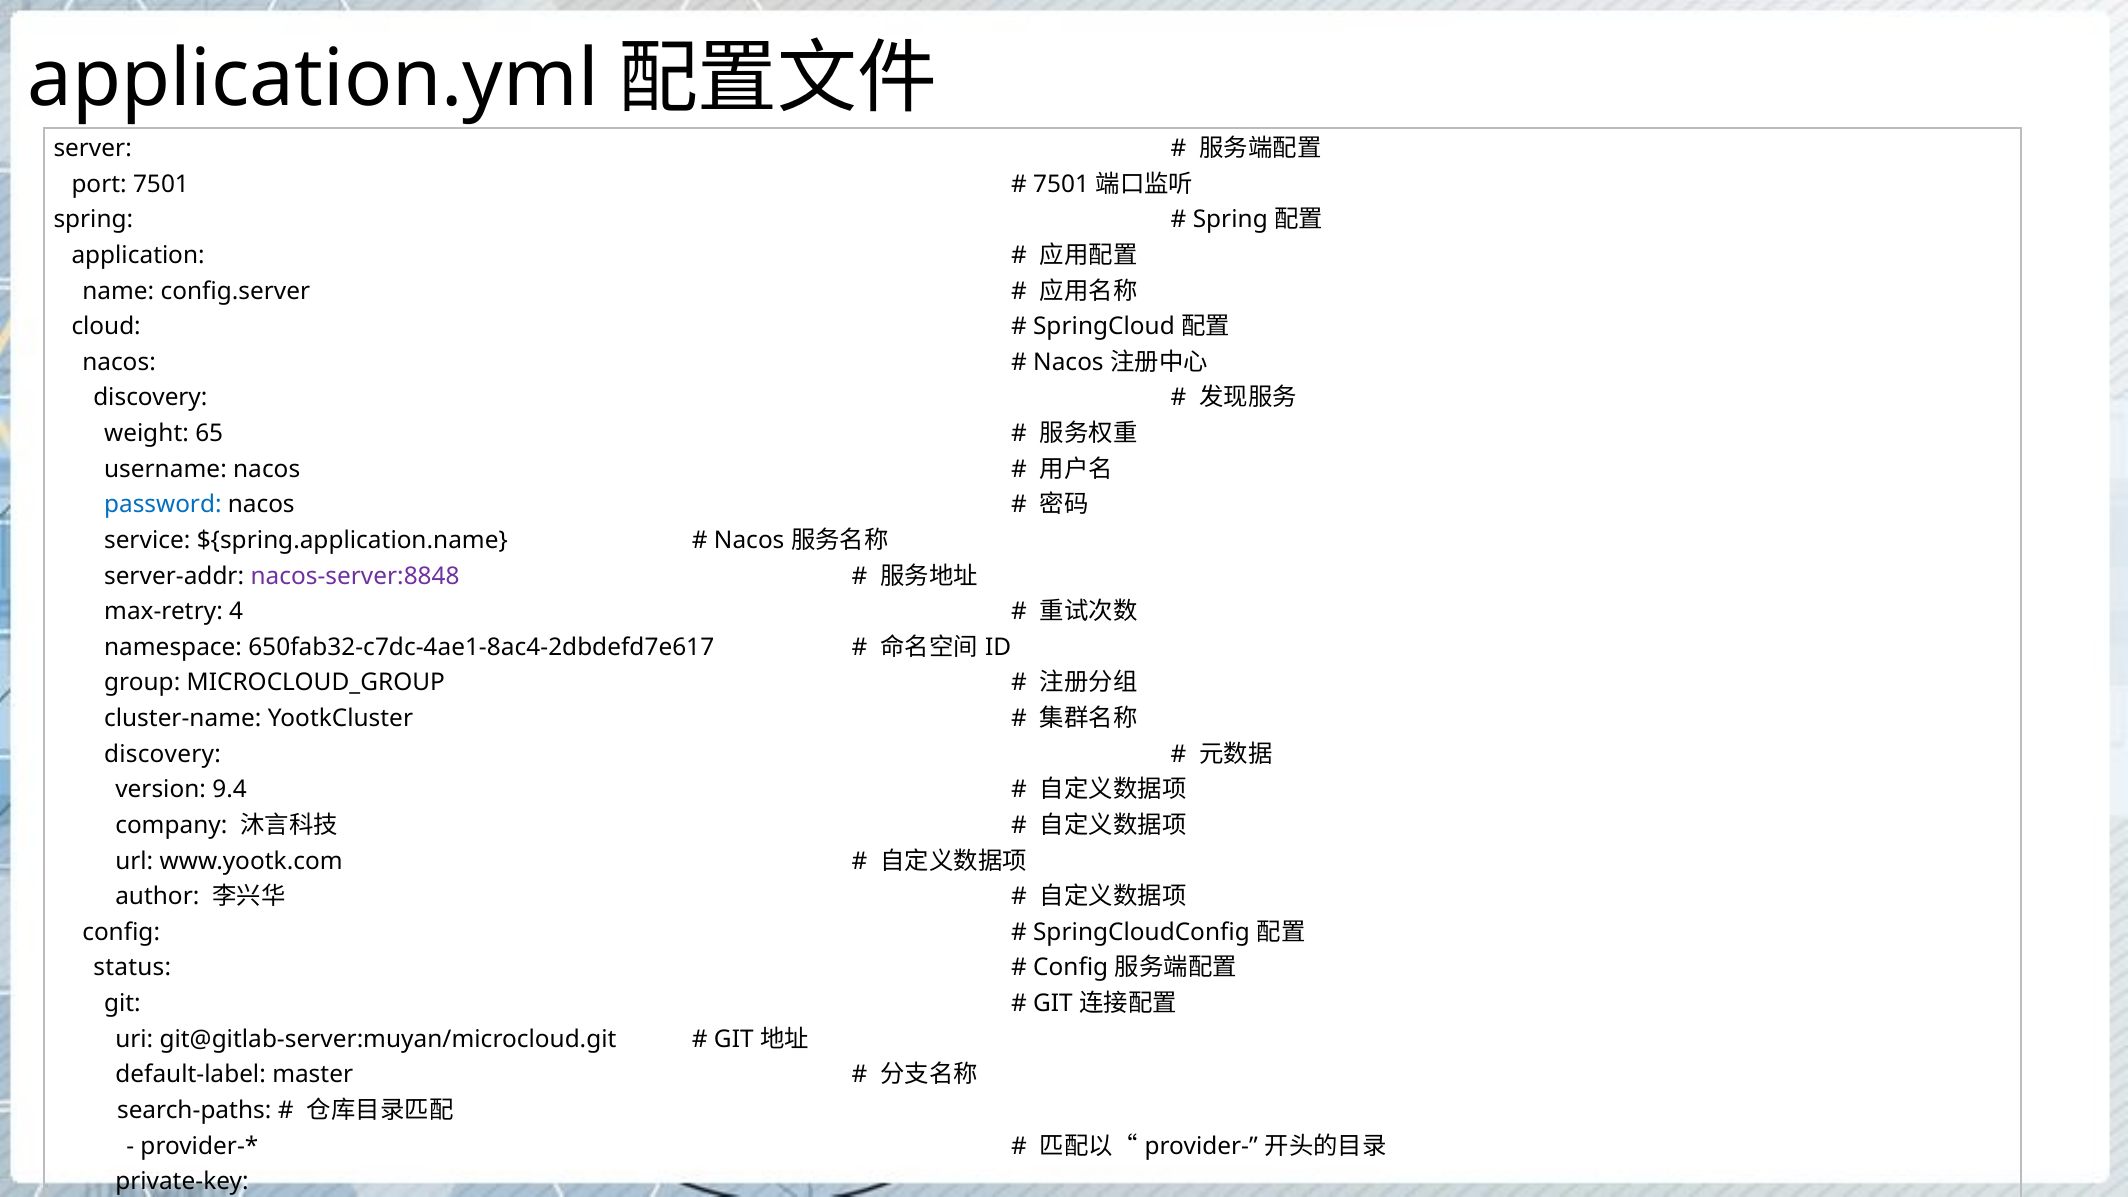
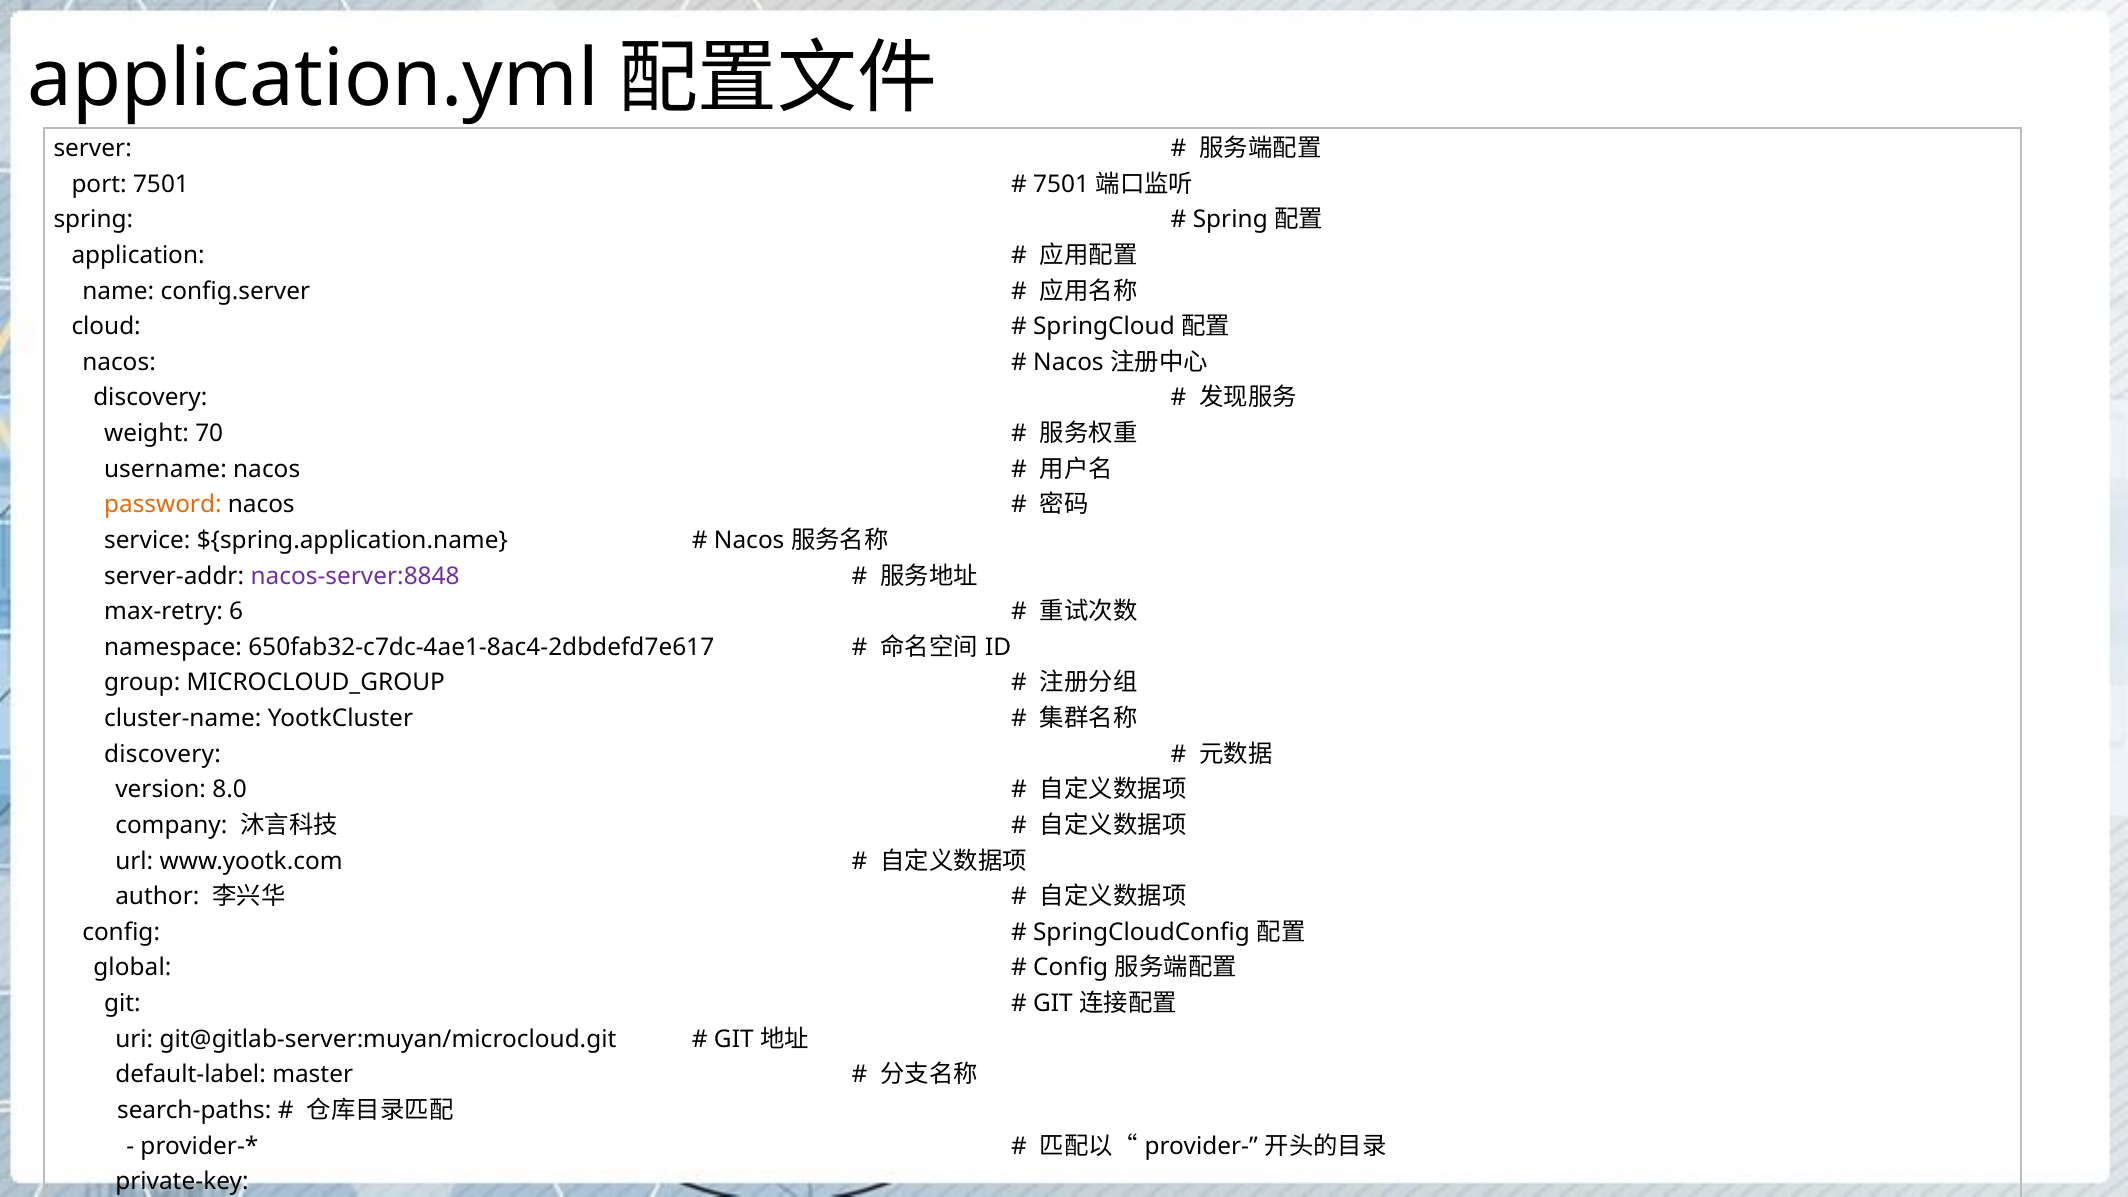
65: 65 -> 70
password colour: blue -> orange
4: 4 -> 6
9.4: 9.4 -> 8.0
status: status -> global
